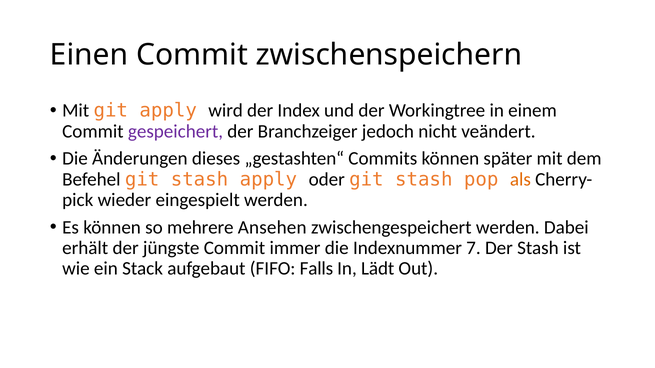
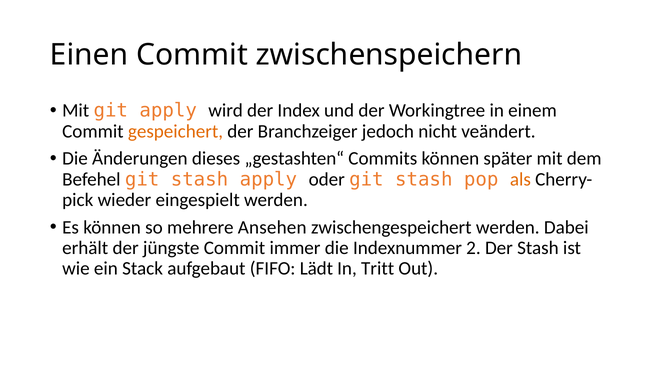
gespeichert colour: purple -> orange
7: 7 -> 2
Falls: Falls -> Lädt
Lädt: Lädt -> Tritt
